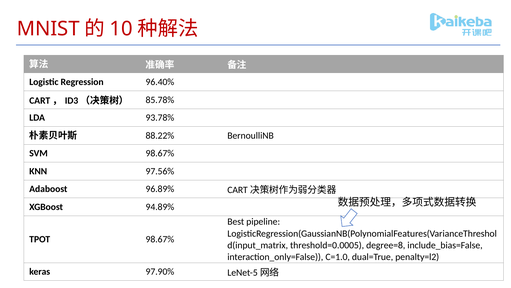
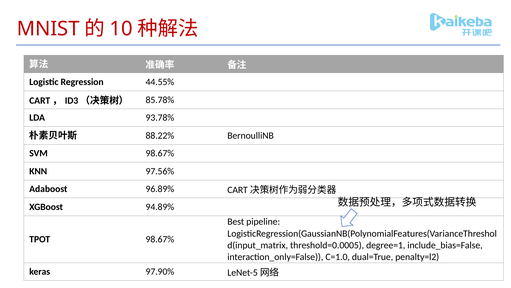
96.40%: 96.40% -> 44.55%
degree=8: degree=8 -> degree=1
